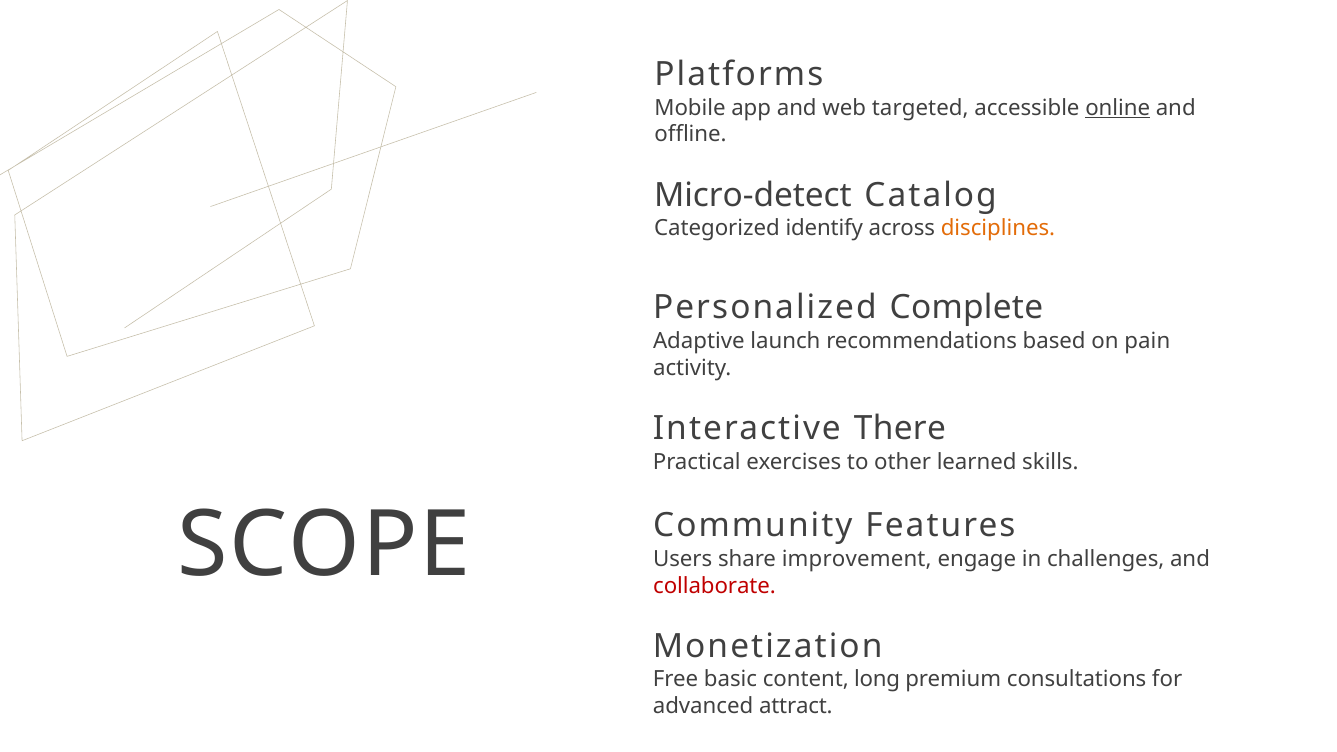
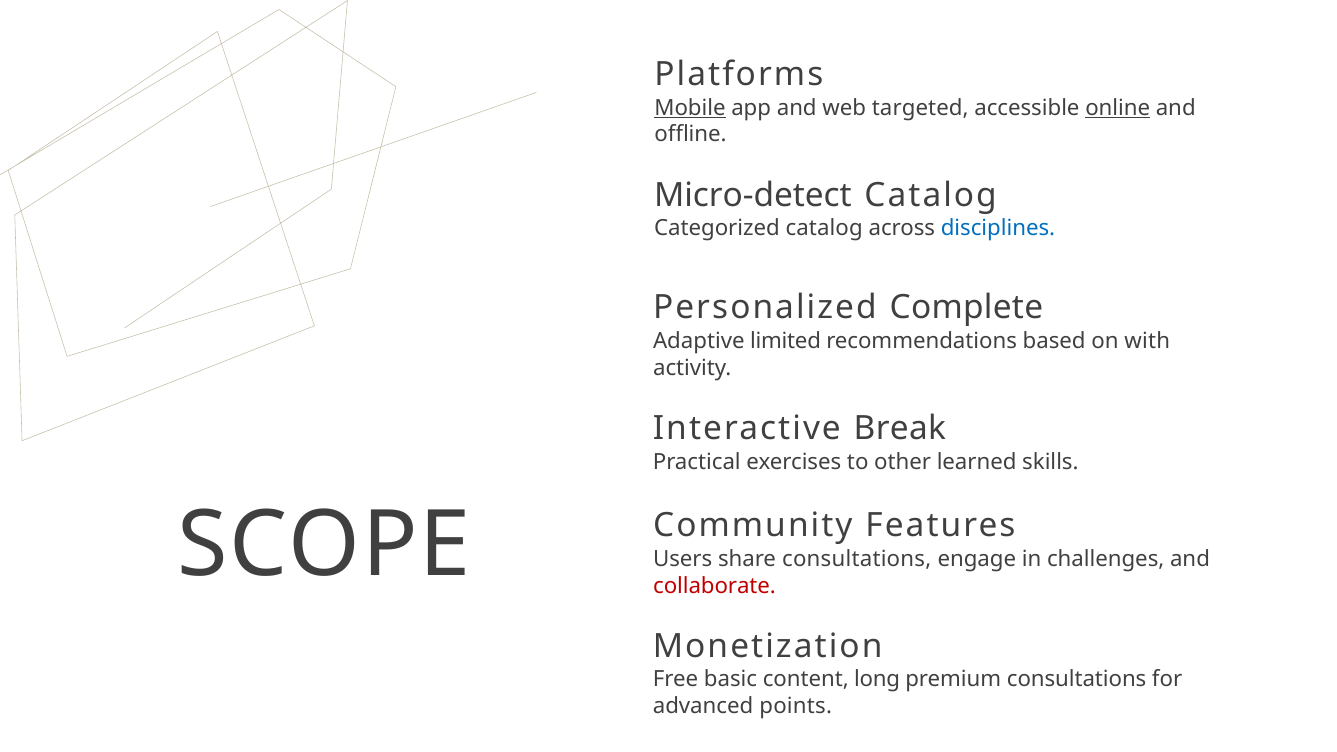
Mobile underline: none -> present
Categorized identify: identify -> catalog
disciplines colour: orange -> blue
launch: launch -> limited
pain: pain -> with
There: There -> Break
share improvement: improvement -> consultations
attract: attract -> points
